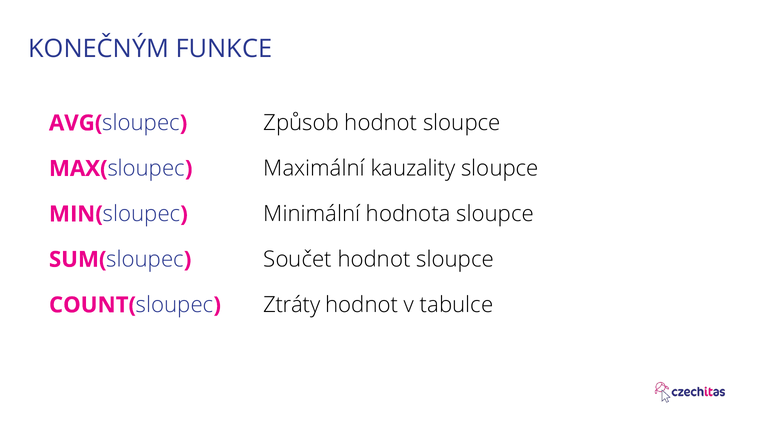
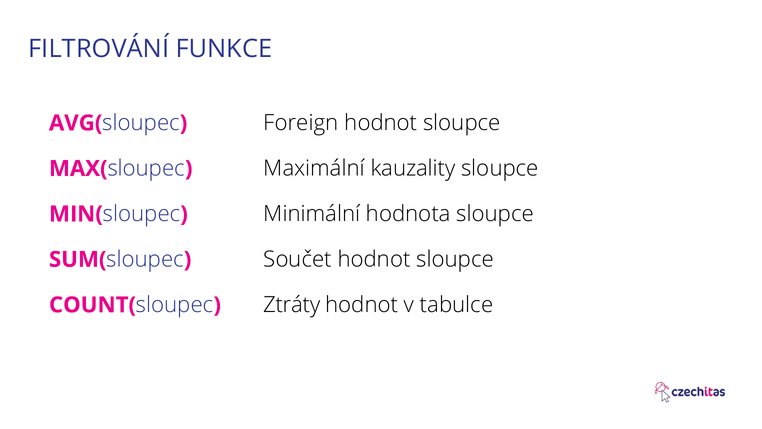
KONEČNÝM: KONEČNÝM -> FILTROVÁNÍ
Způsob: Způsob -> Foreign
